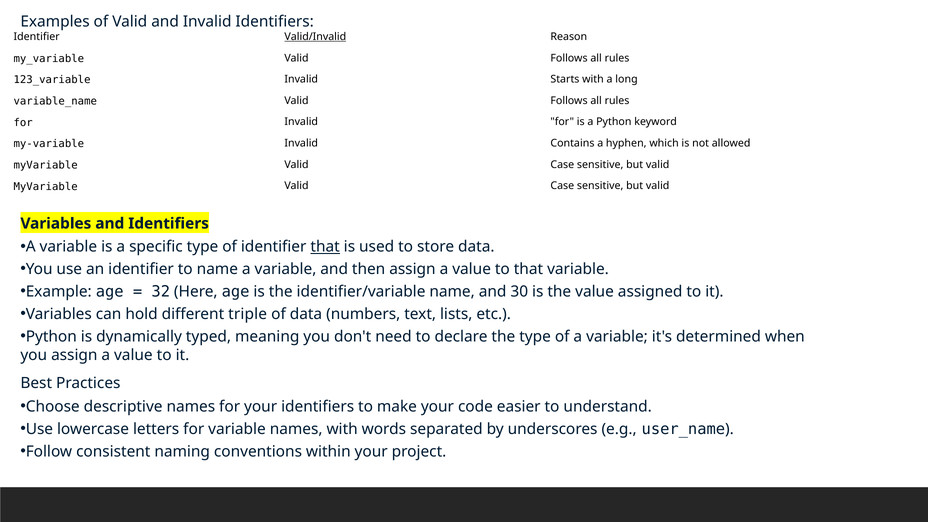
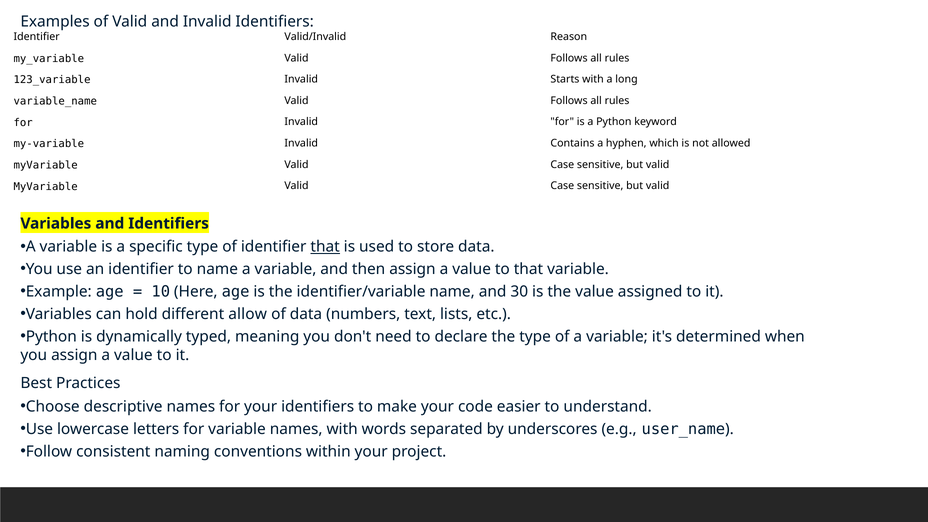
Valid/Invalid underline: present -> none
32: 32 -> 10
triple: triple -> allow
